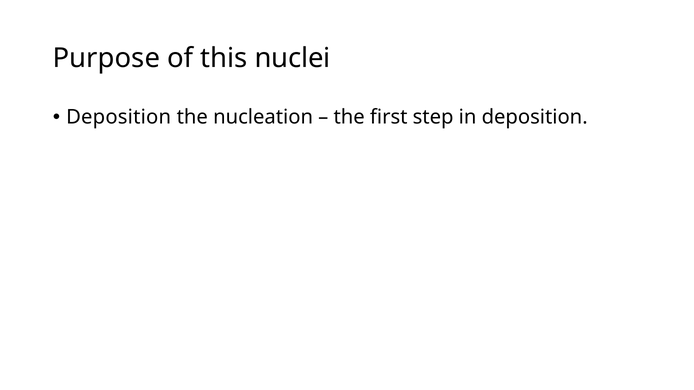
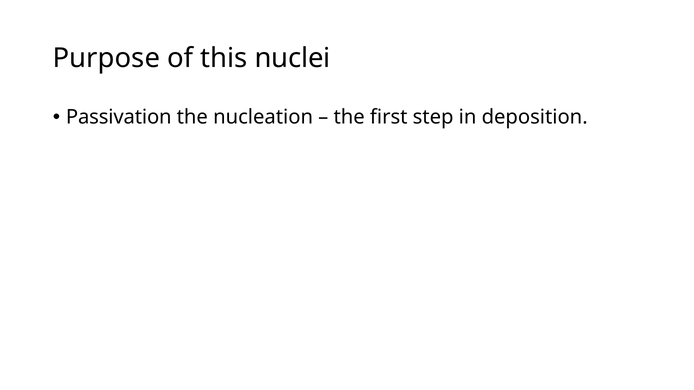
Deposition at (119, 117): Deposition -> Passivation
